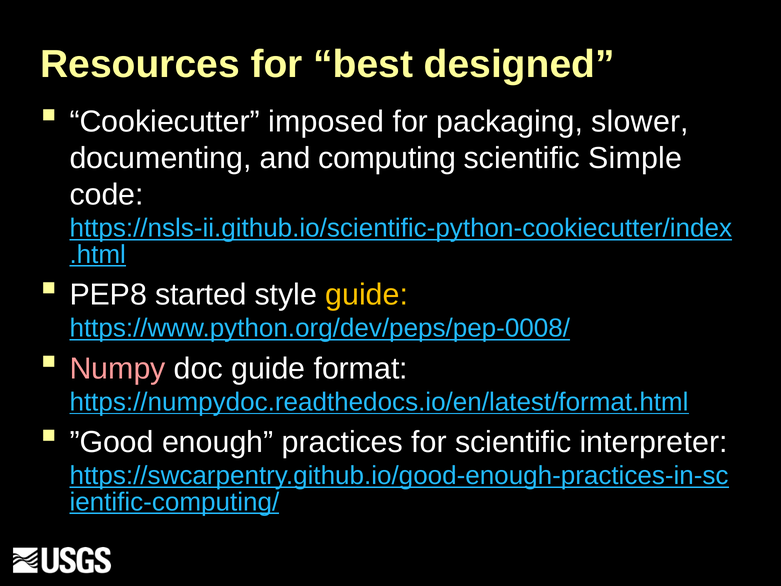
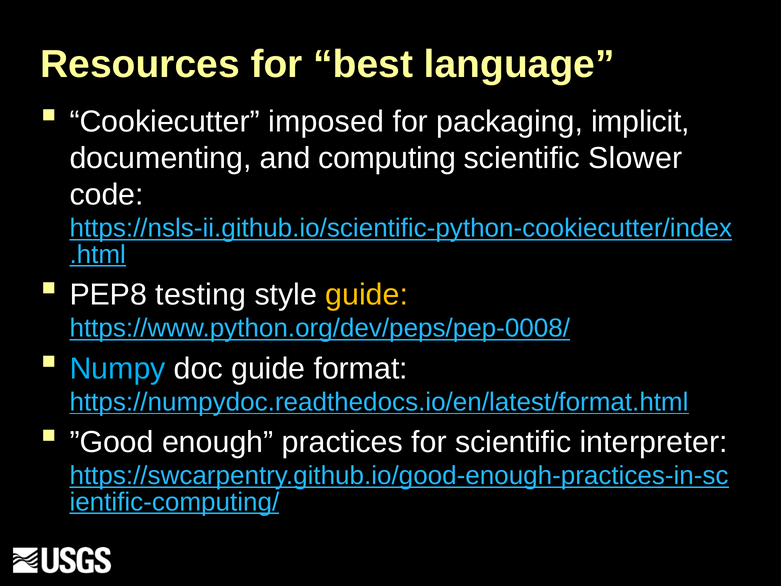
designed: designed -> language
slower: slower -> implicit
Simple: Simple -> Slower
started: started -> testing
Numpy colour: pink -> light blue
